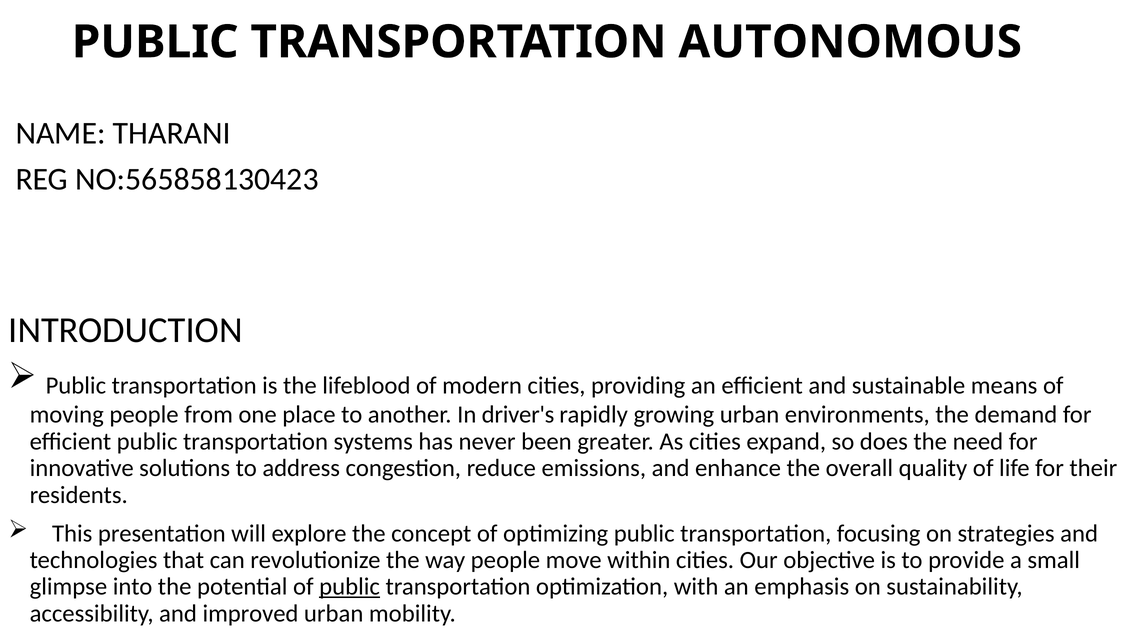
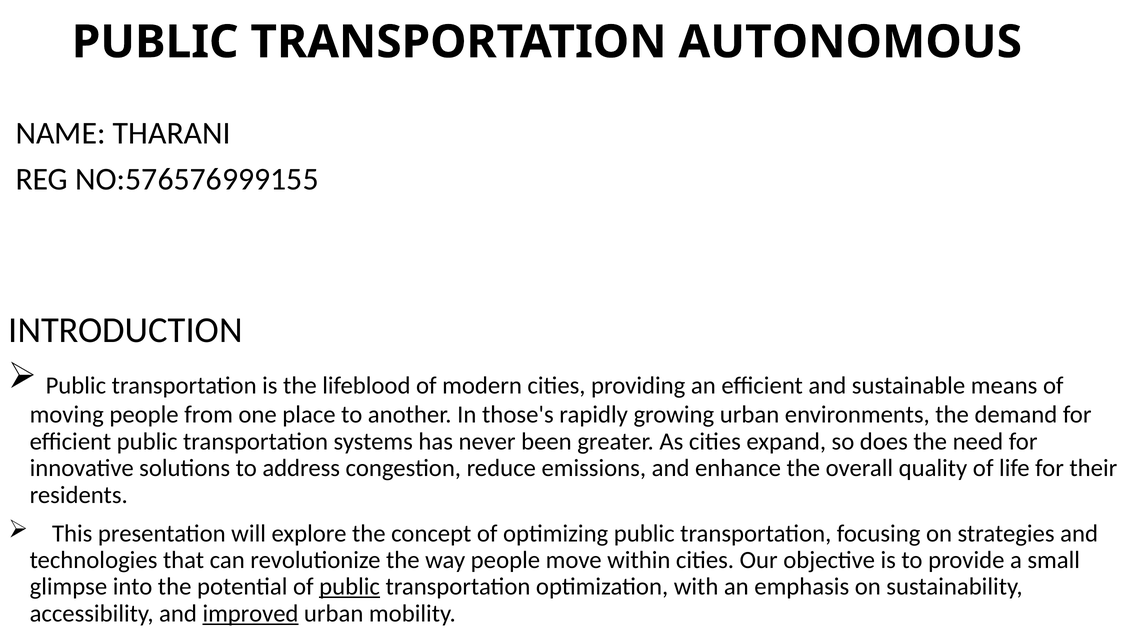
NO:565858130423: NO:565858130423 -> NO:576576999155
driver's: driver's -> those's
improved underline: none -> present
